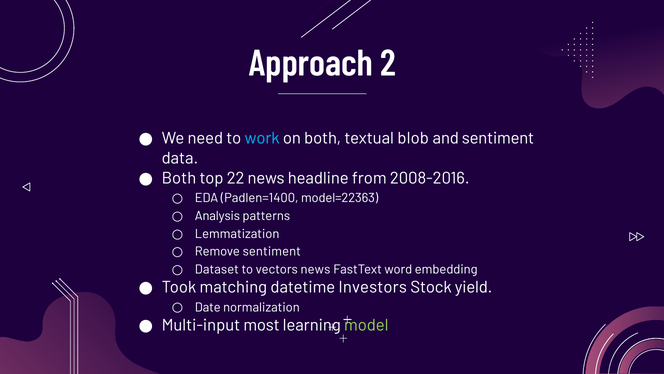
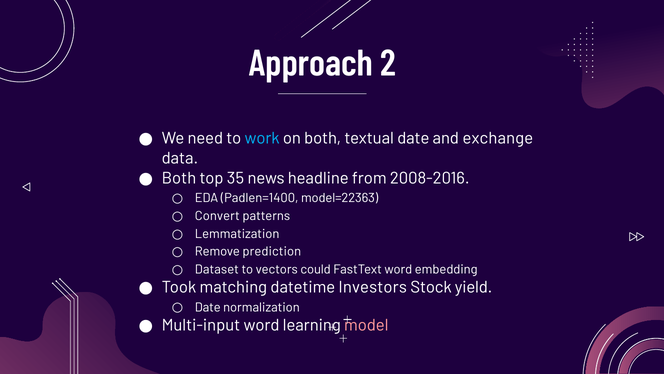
textual blob: blob -> date
and sentiment: sentiment -> exchange
22: 22 -> 35
Analysis: Analysis -> Convert
Remove sentiment: sentiment -> prediction
vectors news: news -> could
Multi-input most: most -> word
model colour: light green -> pink
